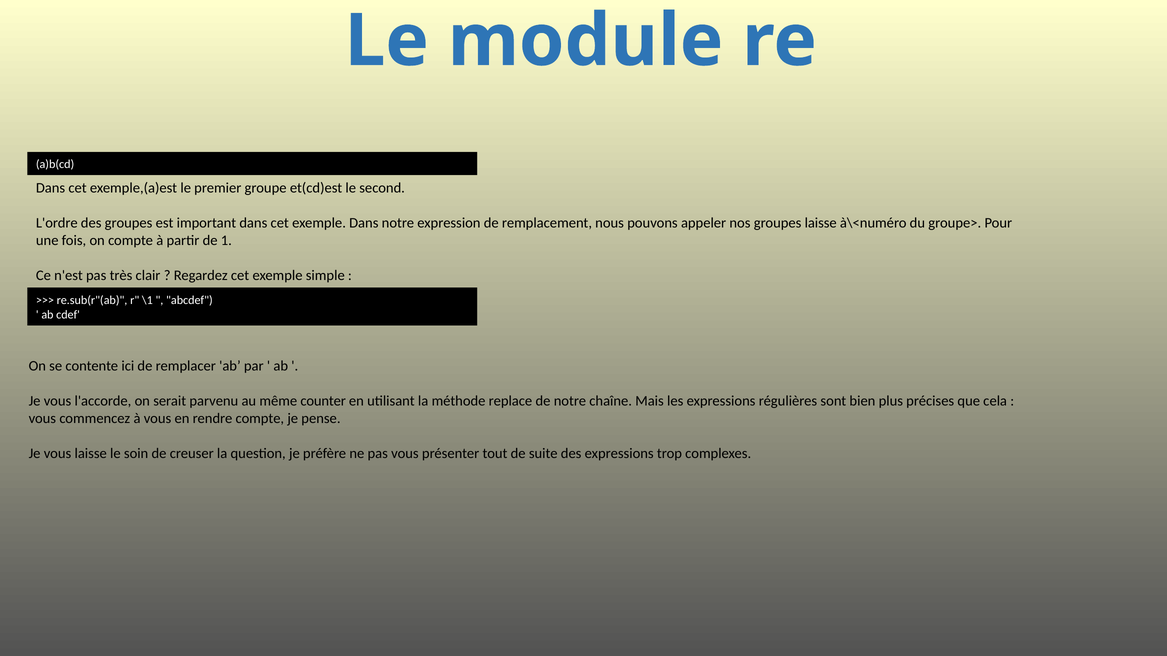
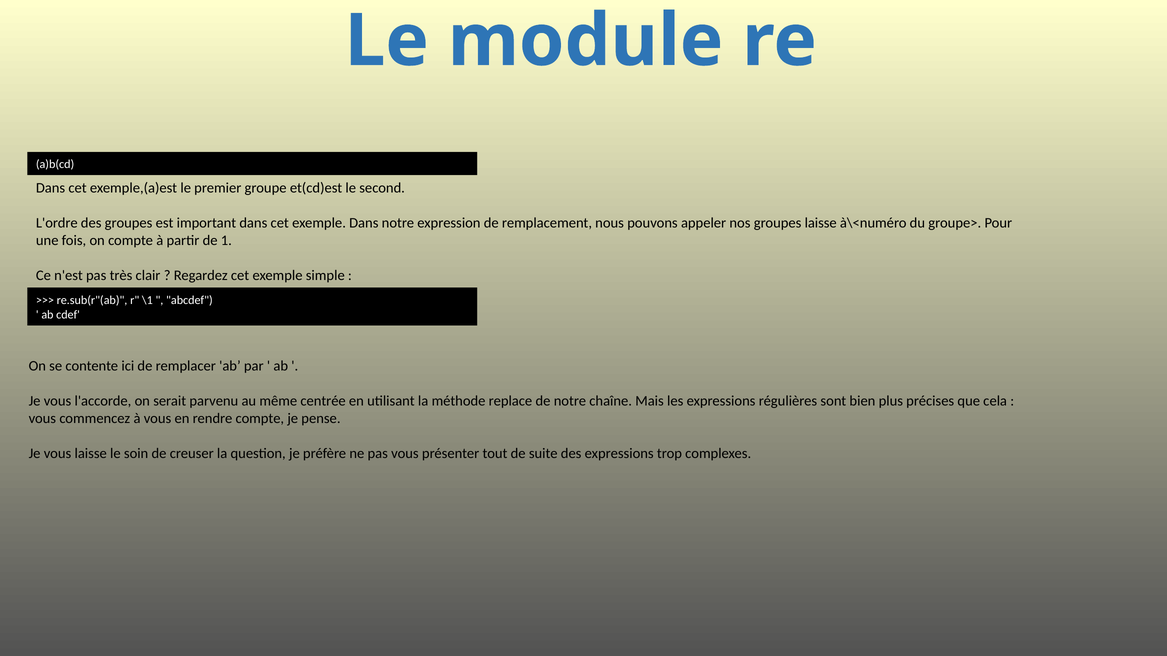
counter: counter -> centrée
